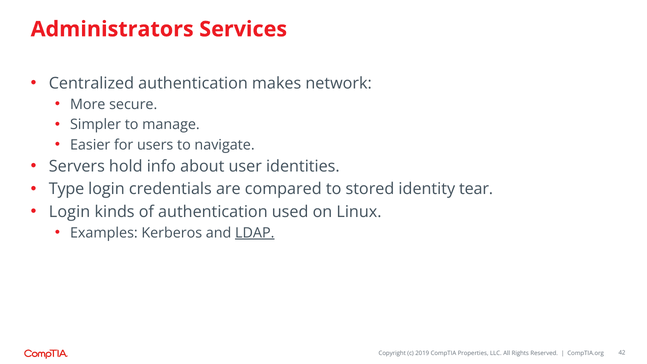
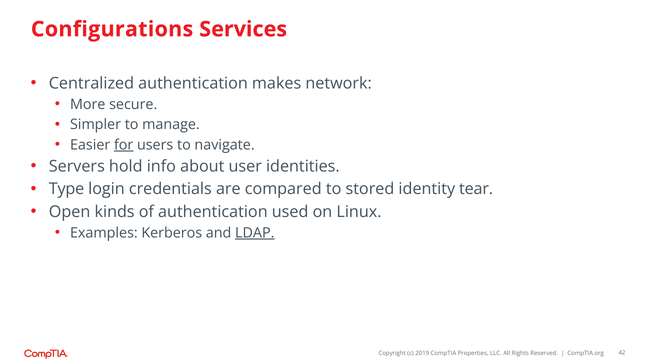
Administrators: Administrators -> Configurations
for underline: none -> present
Login at (70, 212): Login -> Open
